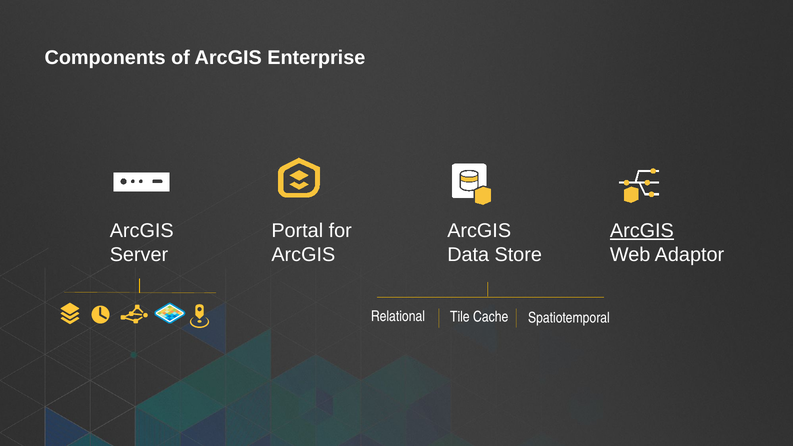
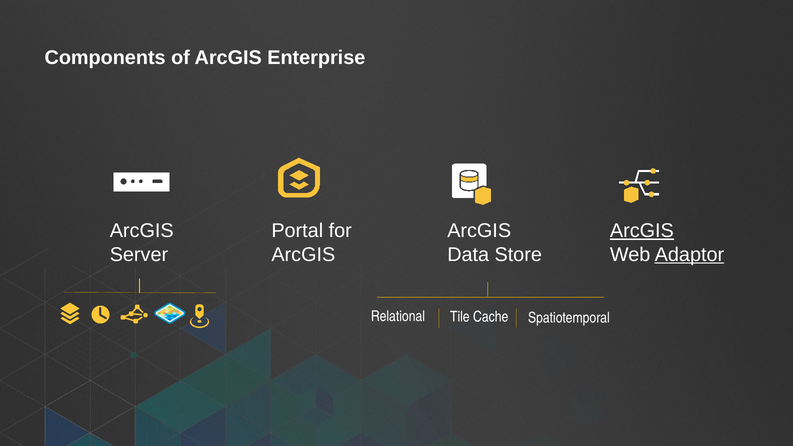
Adaptor underline: none -> present
